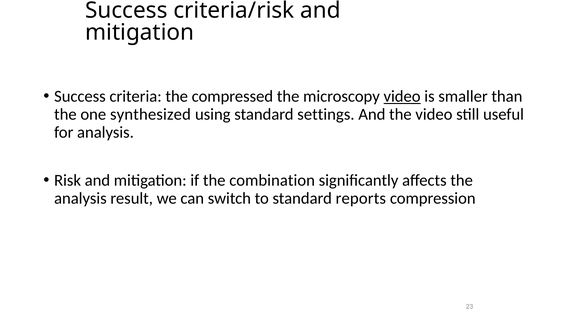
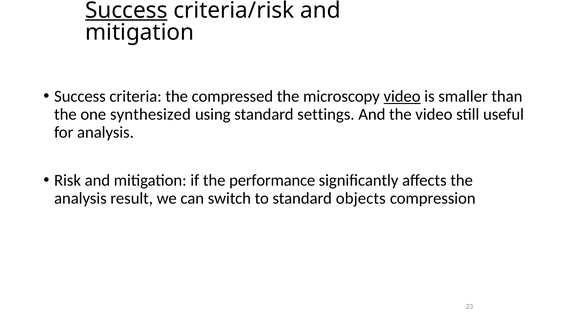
Success at (126, 10) underline: none -> present
combination: combination -> performance
reports: reports -> objects
